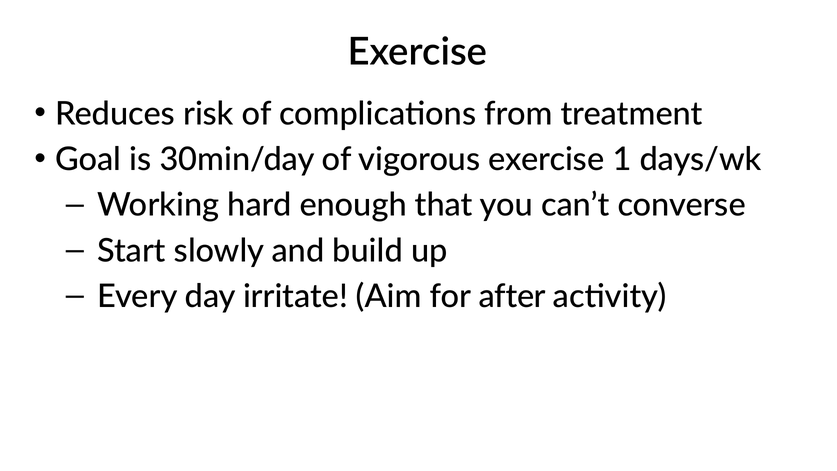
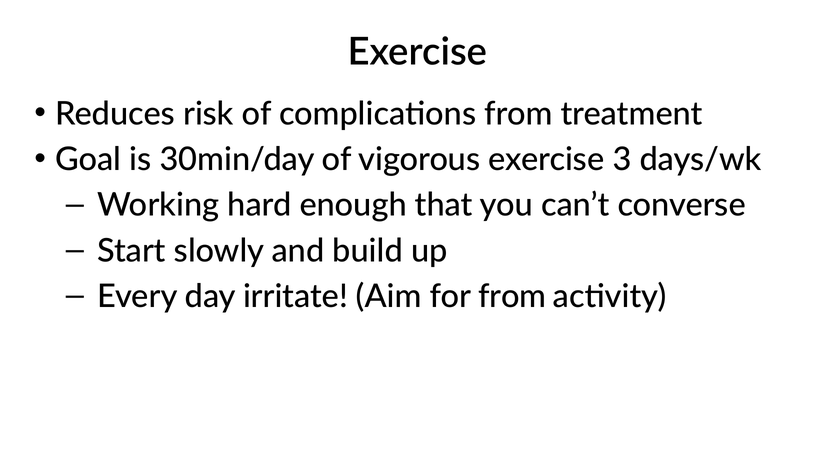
1: 1 -> 3
for after: after -> from
